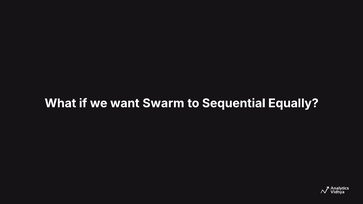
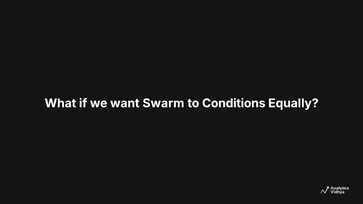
Sequential: Sequential -> Conditions
